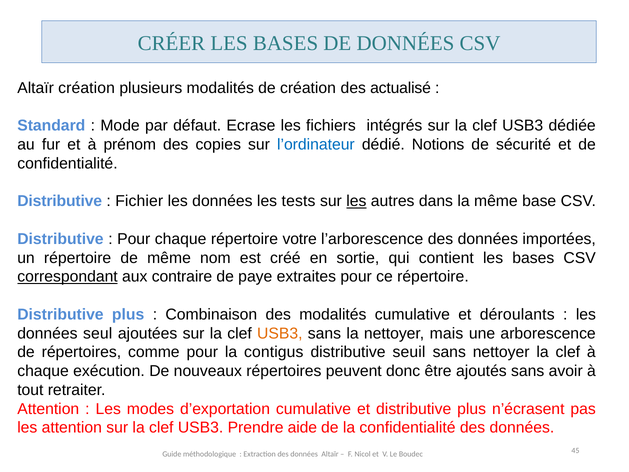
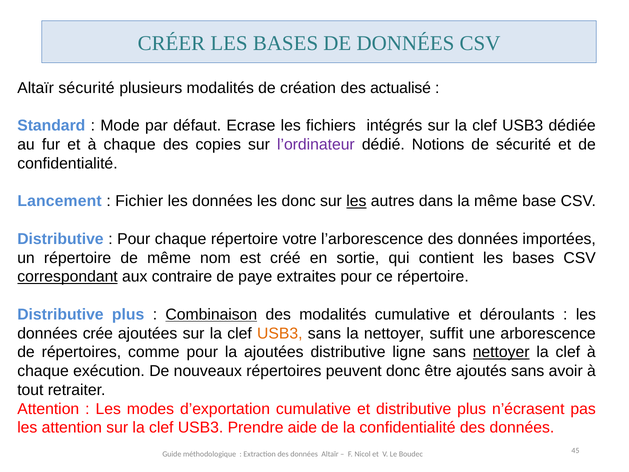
Altaïr création: création -> sécurité
et à prénom: prénom -> chaque
l’ordinateur colour: blue -> purple
Distributive at (60, 201): Distributive -> Lancement
les tests: tests -> donc
Combinaison underline: none -> present
seul: seul -> crée
mais: mais -> suffit
la contigus: contigus -> ajoutées
seuil: seuil -> ligne
nettoyer at (501, 352) underline: none -> present
